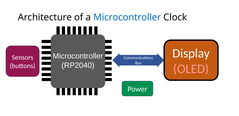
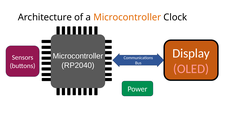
Microcontroller at (127, 17) colour: blue -> orange
